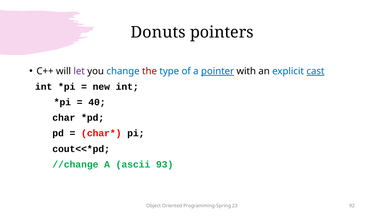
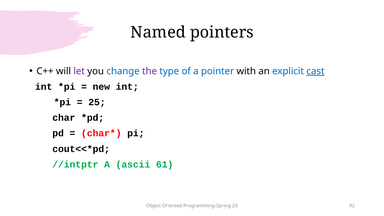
Donuts: Donuts -> Named
the colour: red -> purple
pointer underline: present -> none
40: 40 -> 25
//change: //change -> //intptr
93: 93 -> 61
